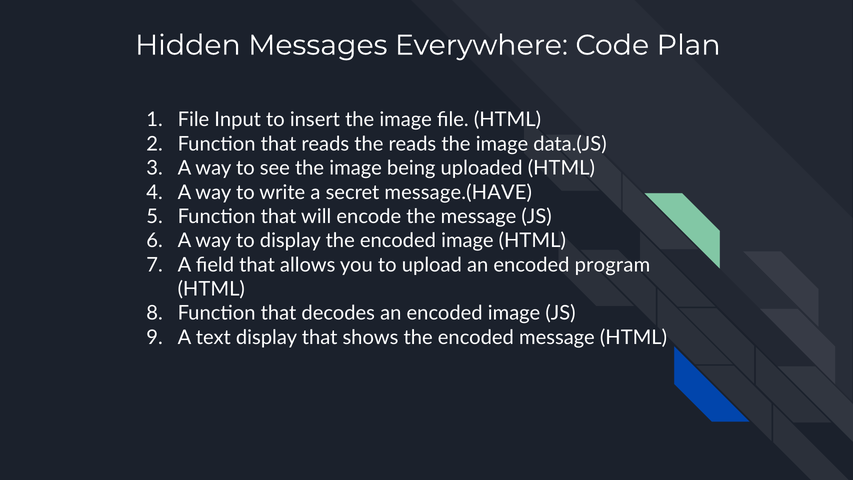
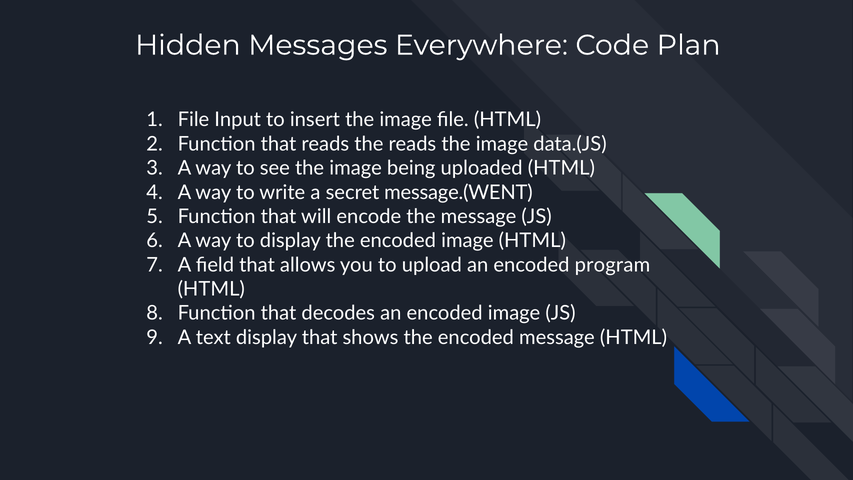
message.(HAVE: message.(HAVE -> message.(WENT
